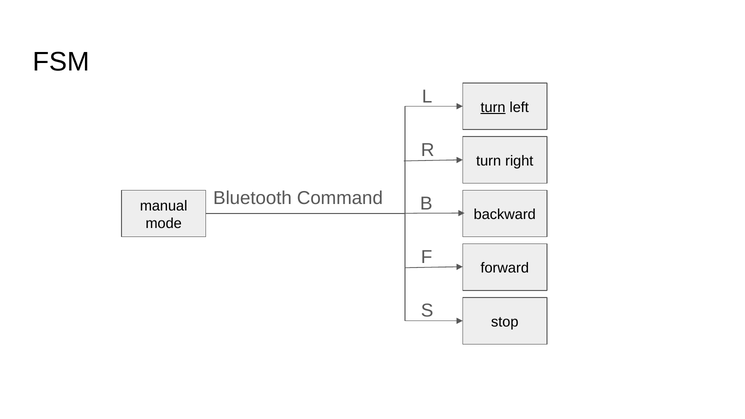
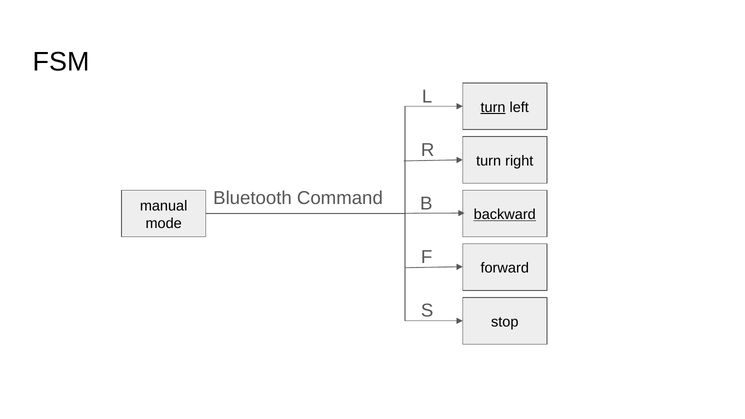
backward underline: none -> present
